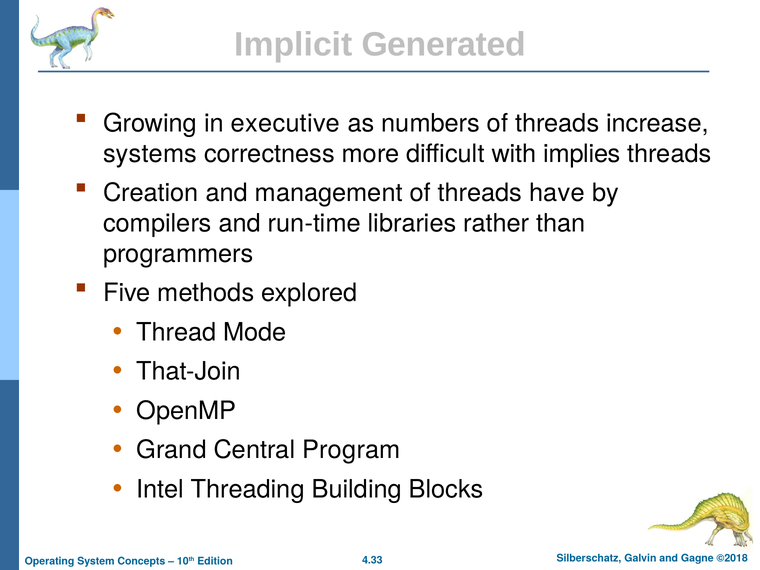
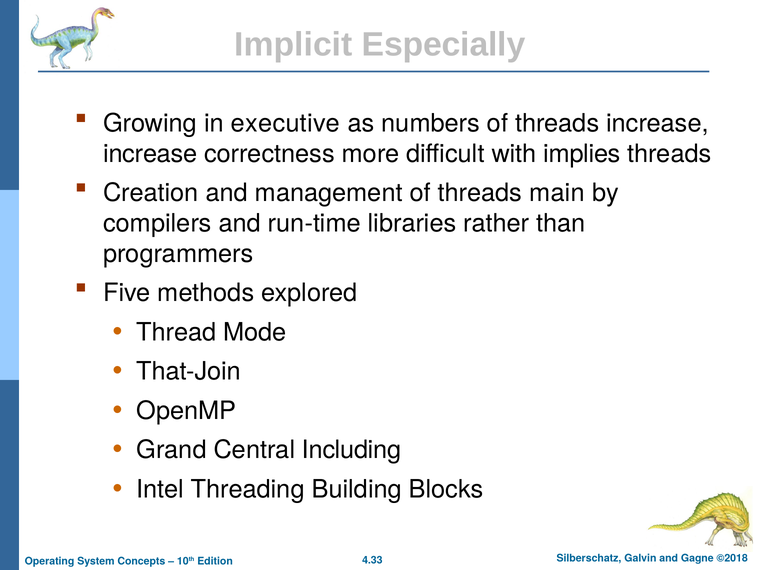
Generated: Generated -> Especially
systems at (150, 154): systems -> increase
have: have -> main
Program: Program -> Including
